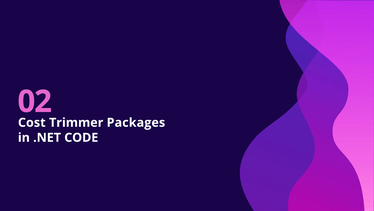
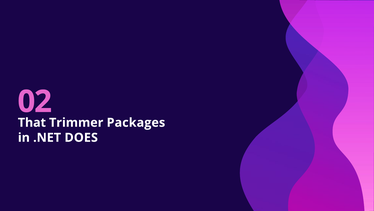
Cost: Cost -> That
CODE: CODE -> DOES
